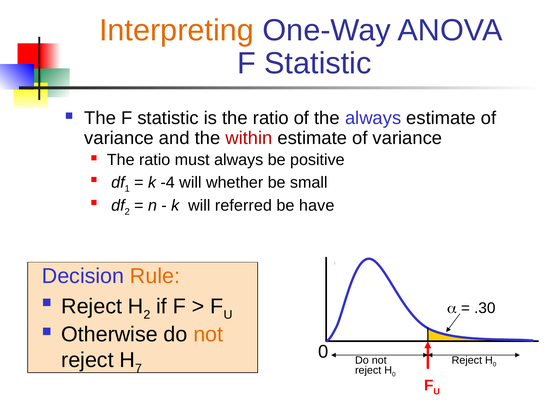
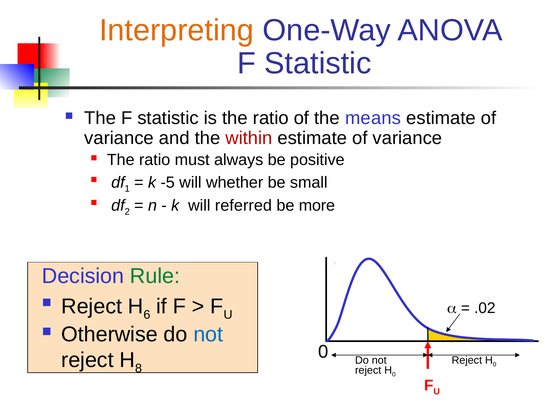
the always: always -> means
-4: -4 -> -5
have: have -> more
Rule colour: orange -> green
2 at (147, 315): 2 -> 6
.30: .30 -> .02
not at (208, 334) colour: orange -> blue
7: 7 -> 8
